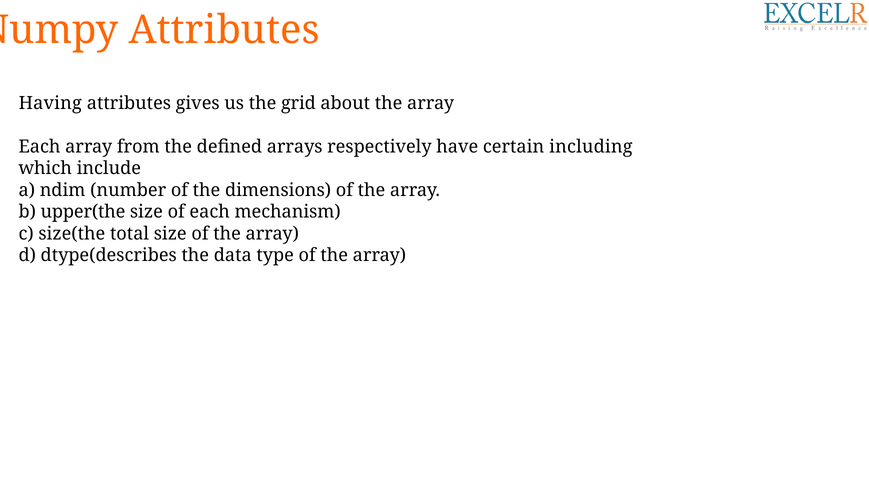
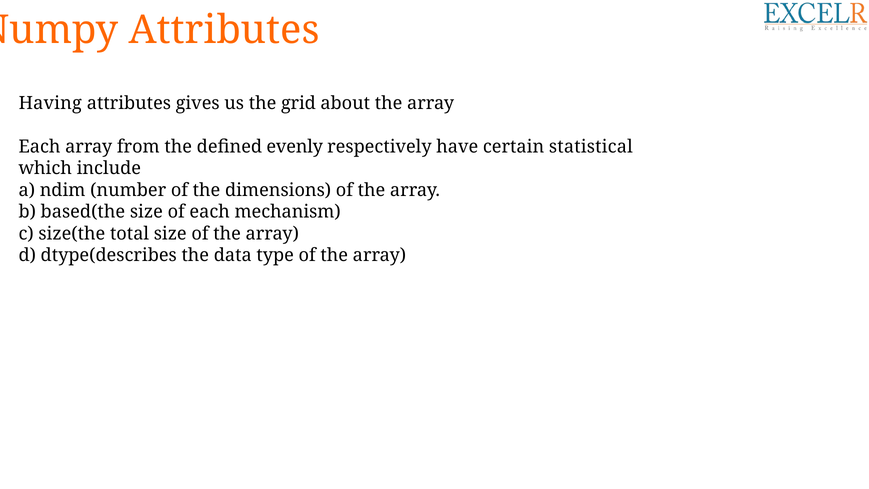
arrays: arrays -> evenly
including: including -> statistical
upper(the: upper(the -> based(the
